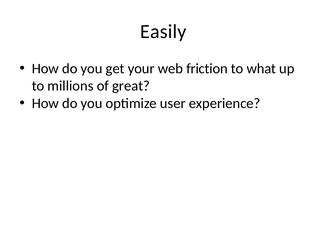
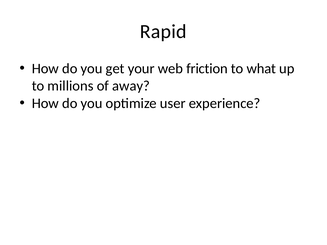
Easily: Easily -> Rapid
great: great -> away
